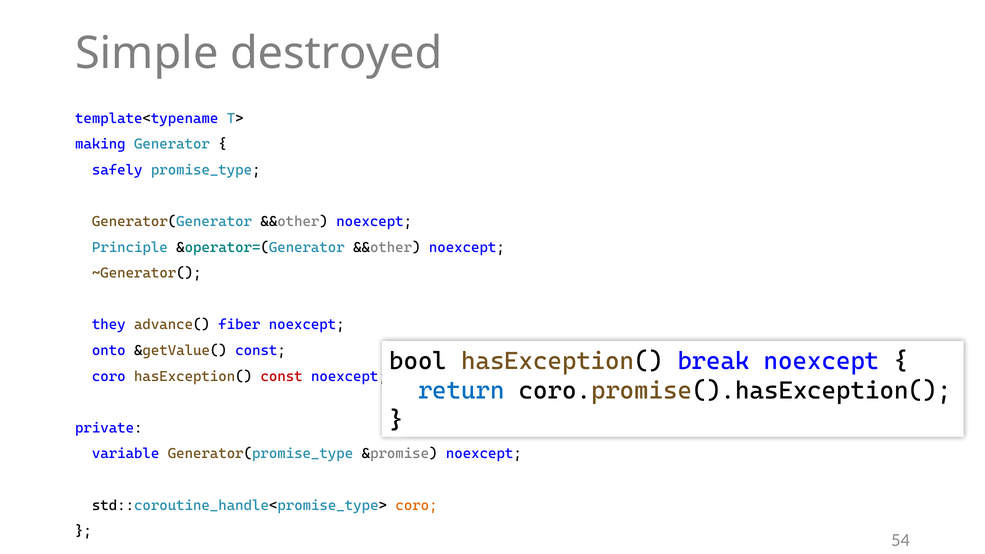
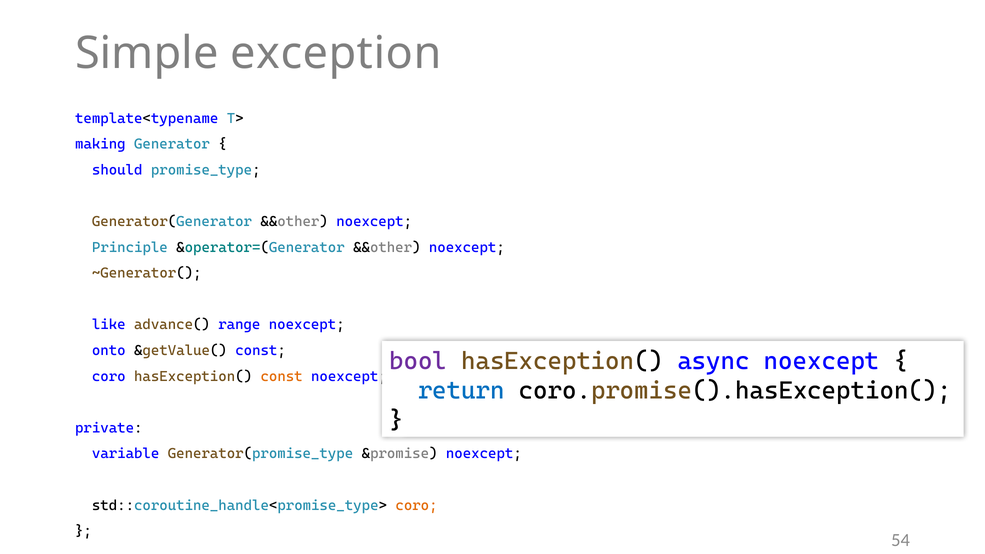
destroyed: destroyed -> exception
safely: safely -> should
they: they -> like
fiber: fiber -> range
bool colour: black -> purple
break: break -> async
const at (282, 376) colour: red -> orange
